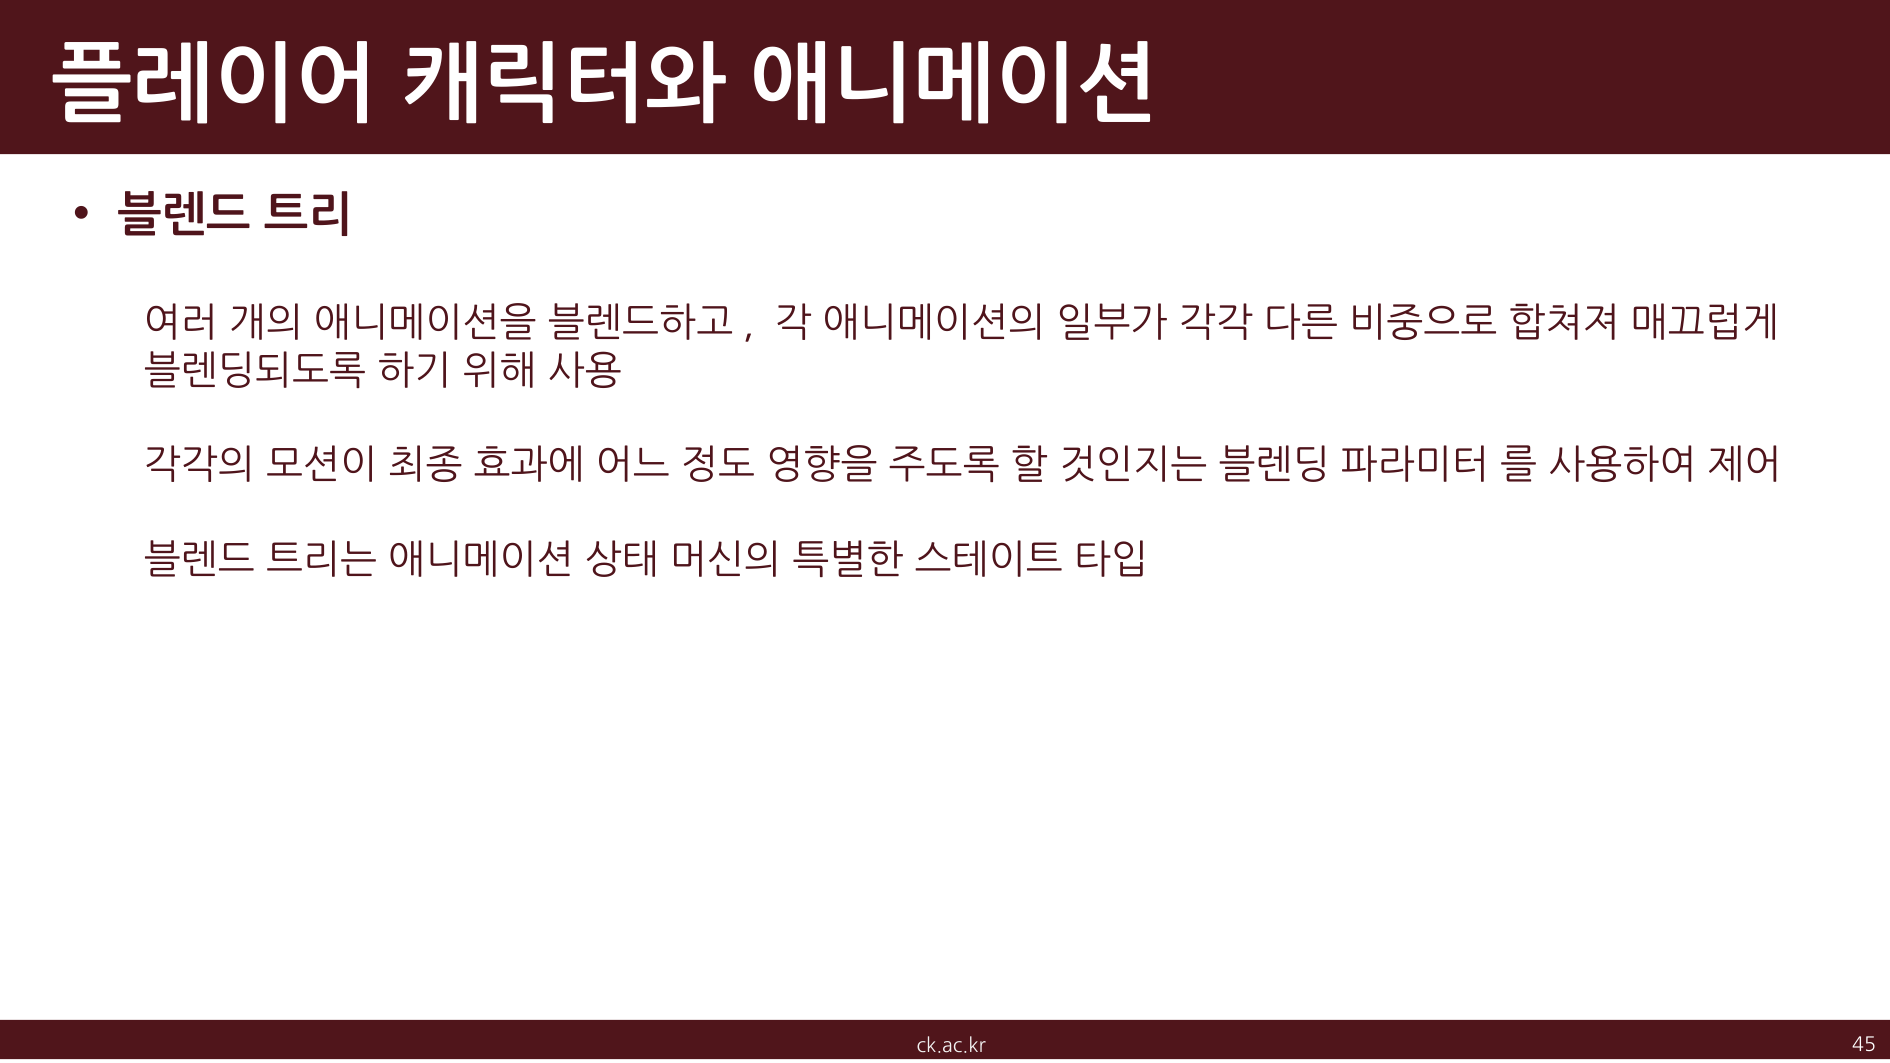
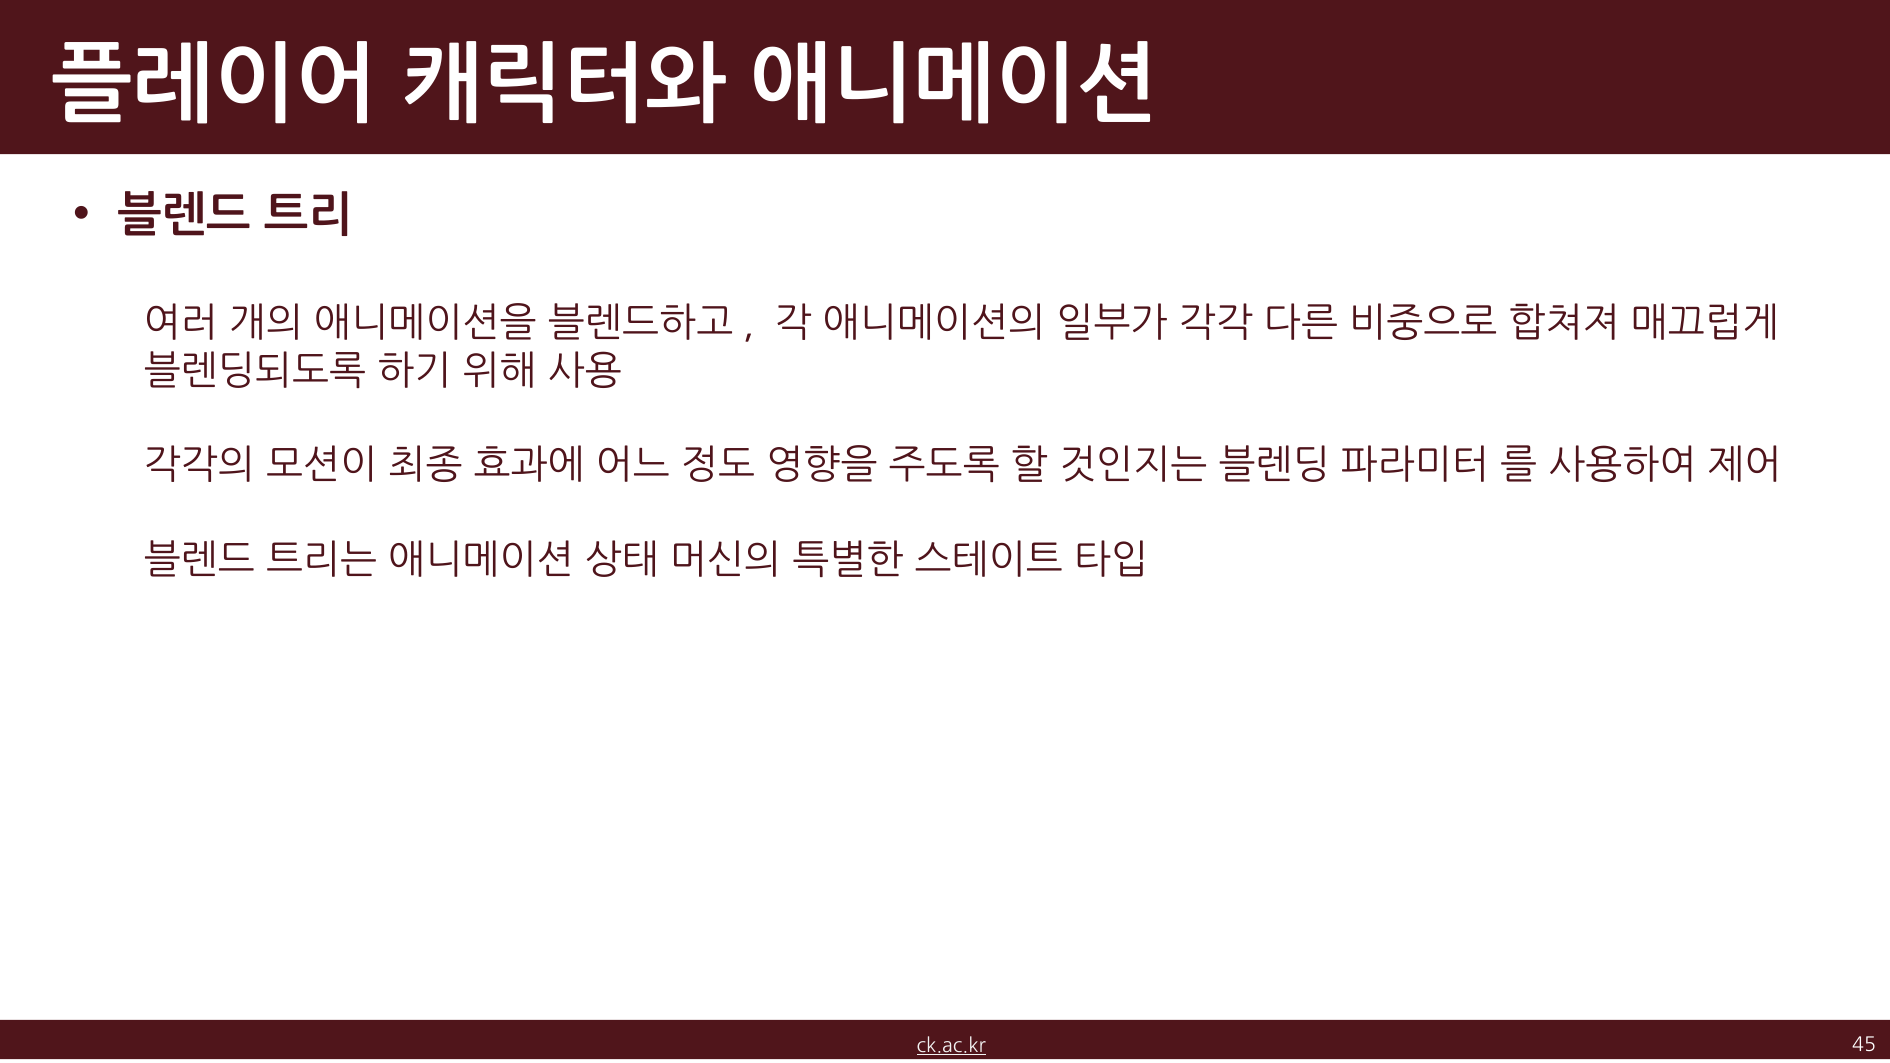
ck.ac.kr underline: none -> present
